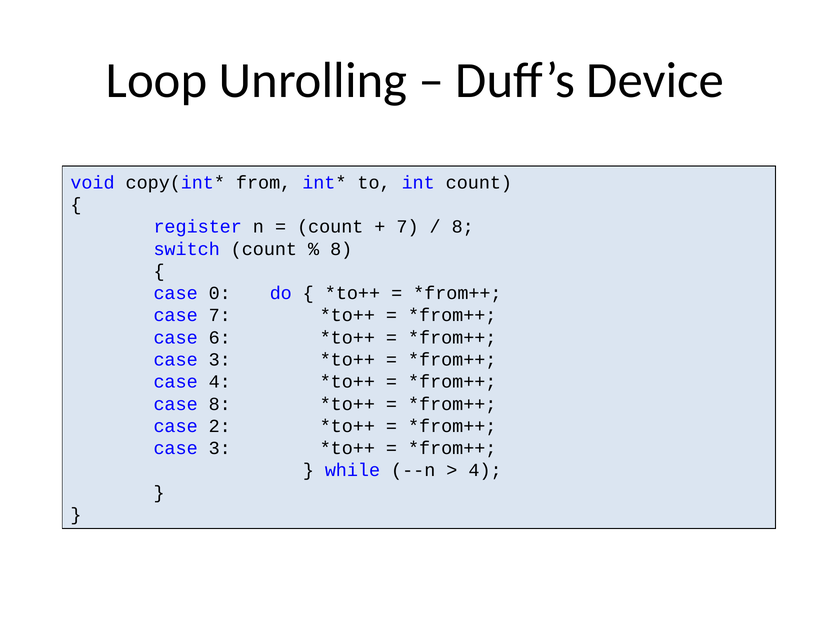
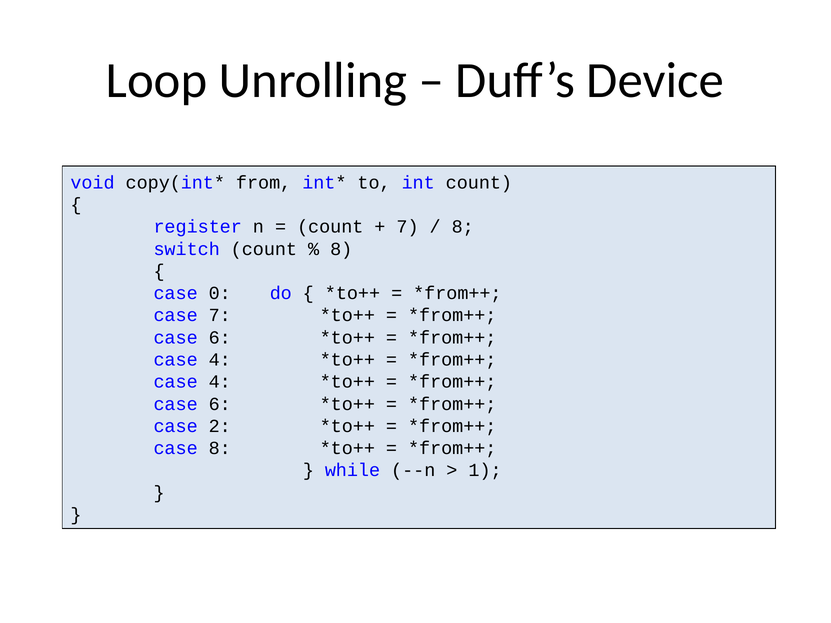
3 at (220, 360): 3 -> 4
8 at (220, 404): 8 -> 6
3 at (220, 448): 3 -> 8
4 at (485, 471): 4 -> 1
